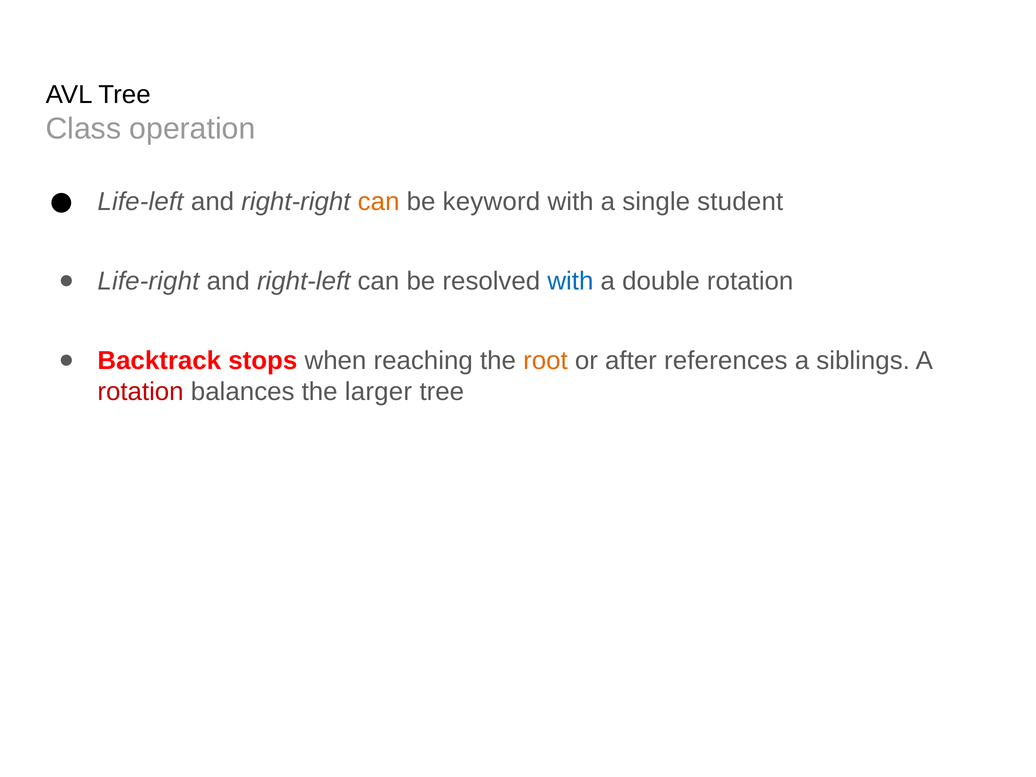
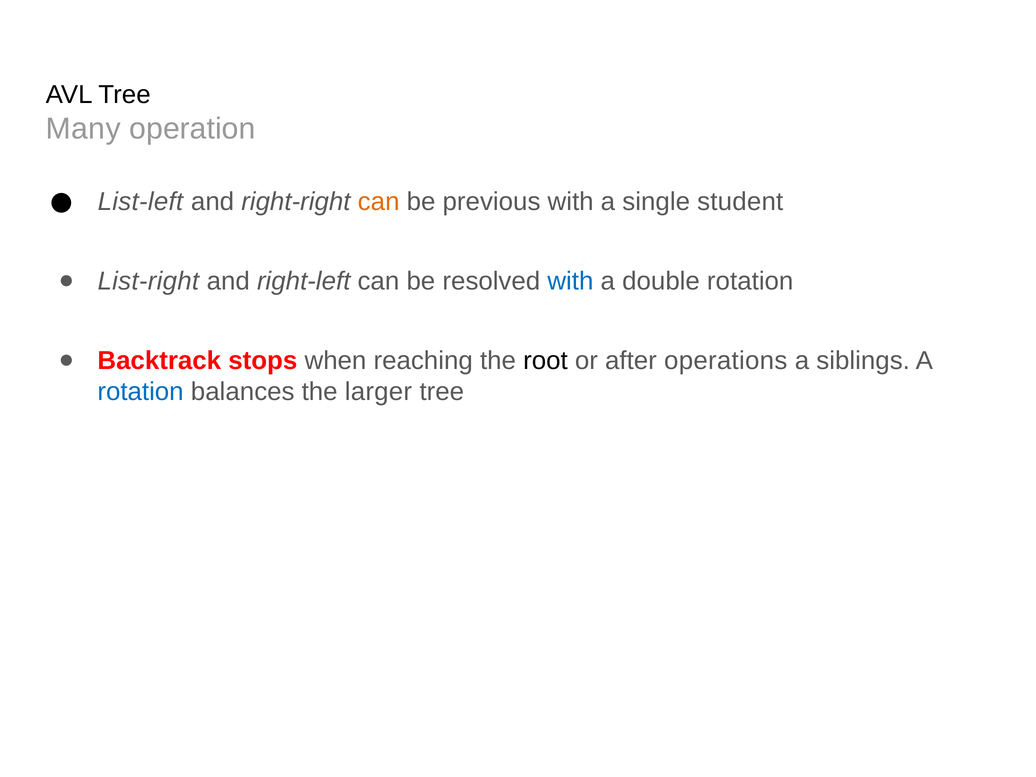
Class: Class -> Many
Life-left: Life-left -> List-left
keyword: keyword -> previous
Life-right: Life-right -> List-right
root colour: orange -> black
references: references -> operations
rotation at (141, 392) colour: red -> blue
